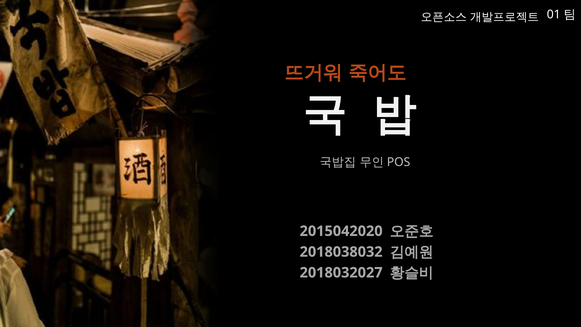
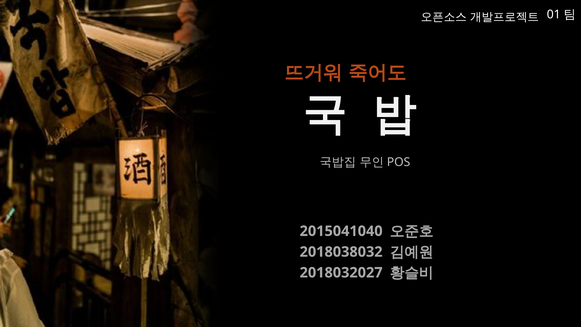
2015042020: 2015042020 -> 2015041040
